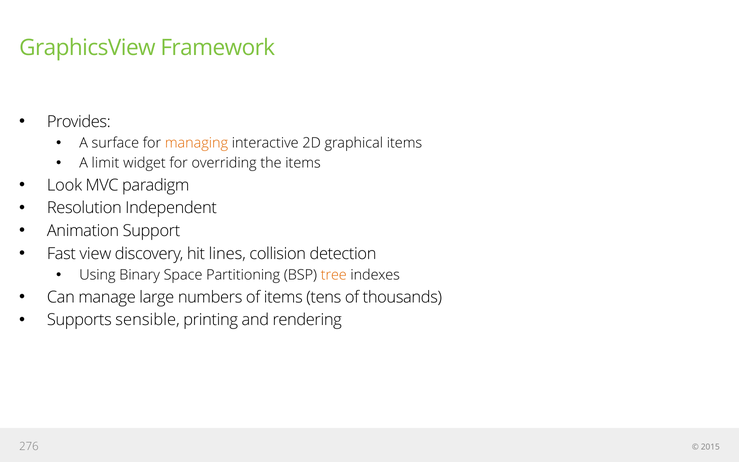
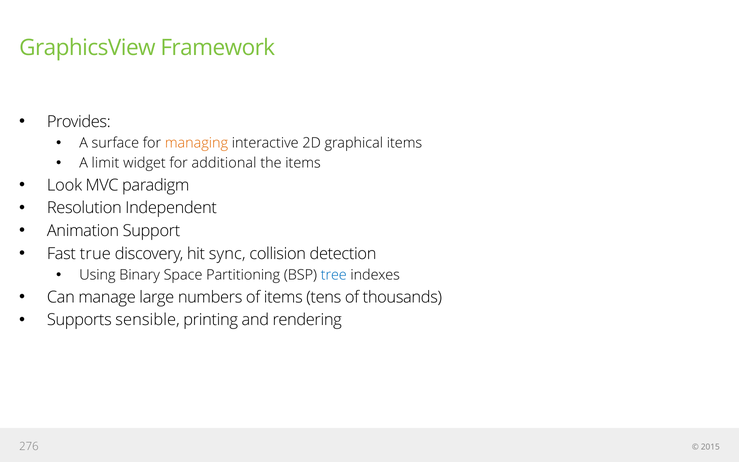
overriding: overriding -> additional
view: view -> true
lines: lines -> sync
tree colour: orange -> blue
